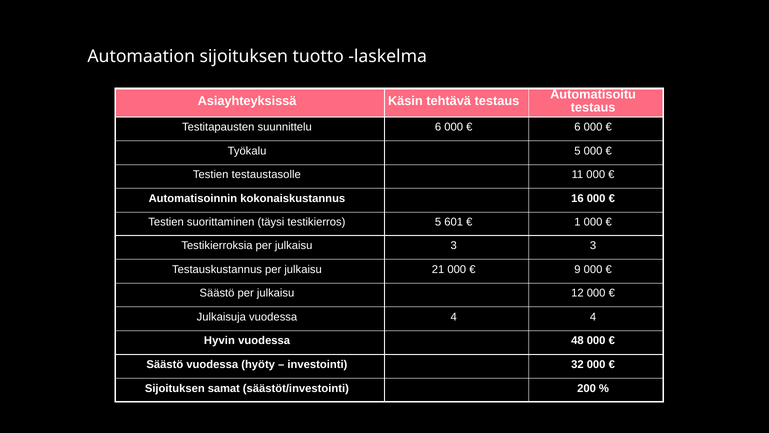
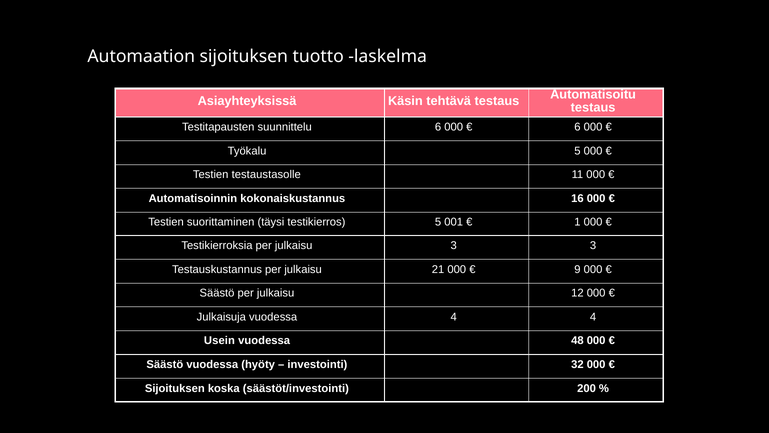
601: 601 -> 001
Hyvin: Hyvin -> Usein
samat: samat -> koska
